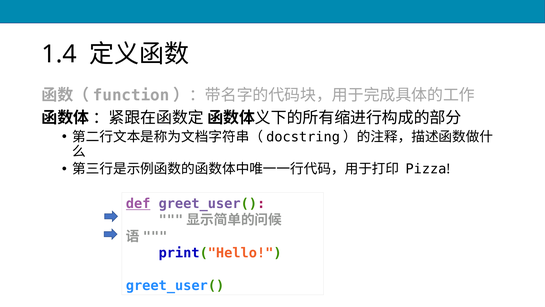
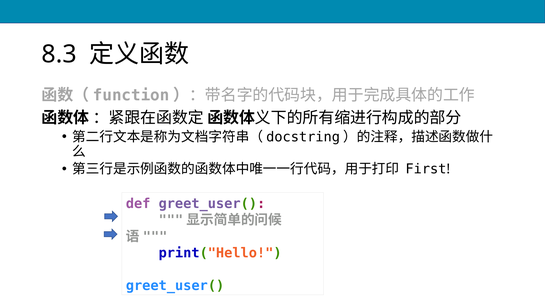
1.4: 1.4 -> 8.3
Pizza: Pizza -> First
def underline: present -> none
